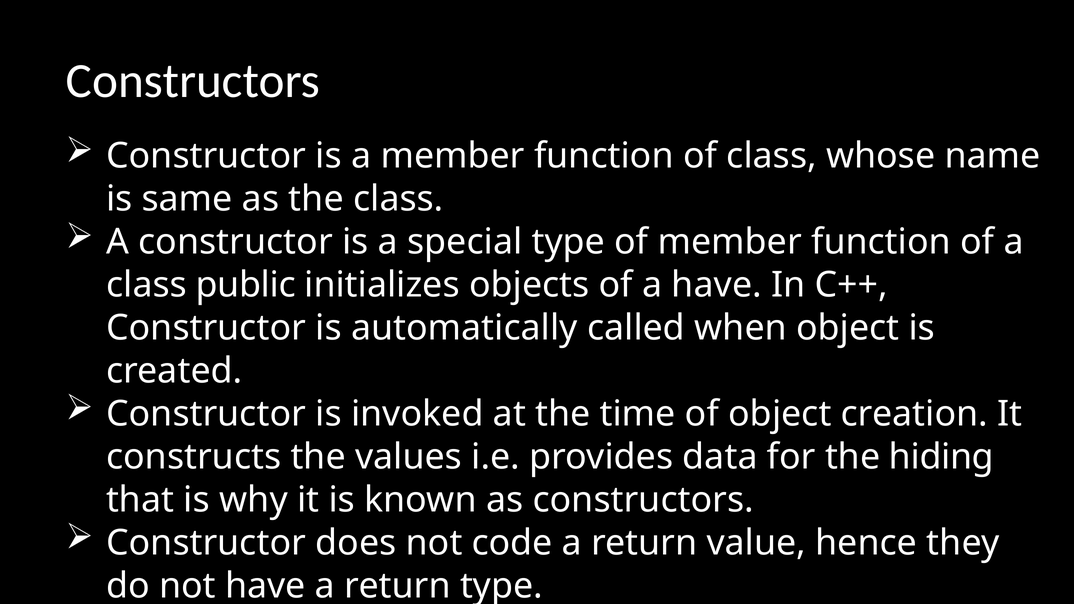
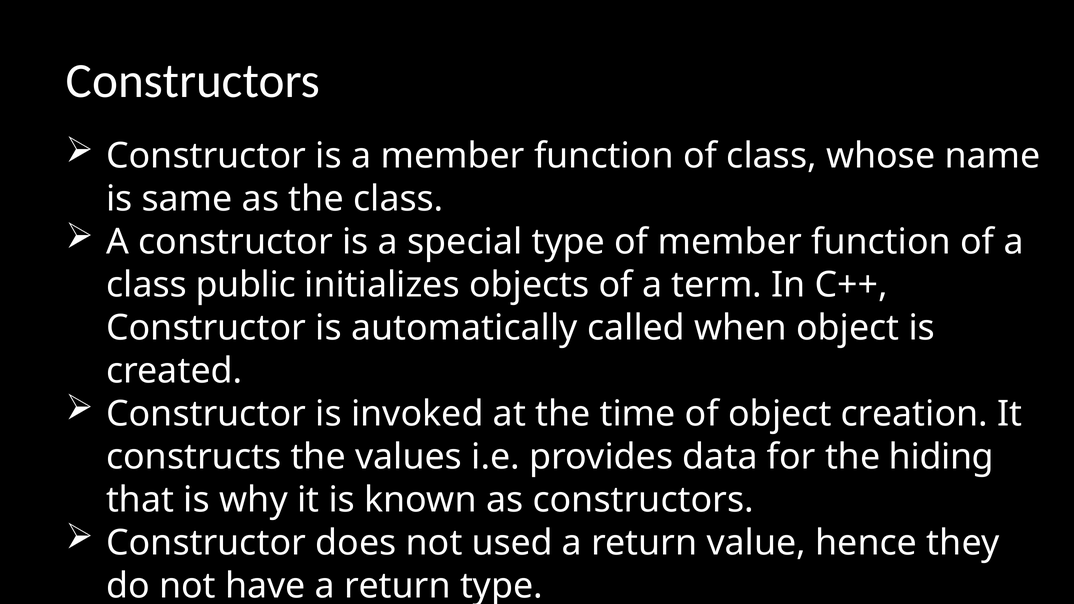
a have: have -> term
code: code -> used
